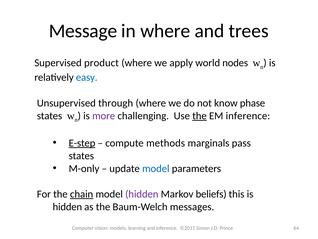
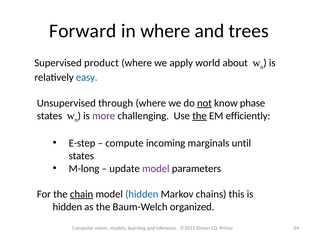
Message: Message -> Forward
nodes: nodes -> about
not underline: none -> present
EM inference: inference -> efficiently
E-step underline: present -> none
methods: methods -> incoming
pass: pass -> until
M-only: M-only -> M-long
model at (156, 168) colour: blue -> purple
hidden at (142, 194) colour: purple -> blue
beliefs: beliefs -> chains
messages: messages -> organized
